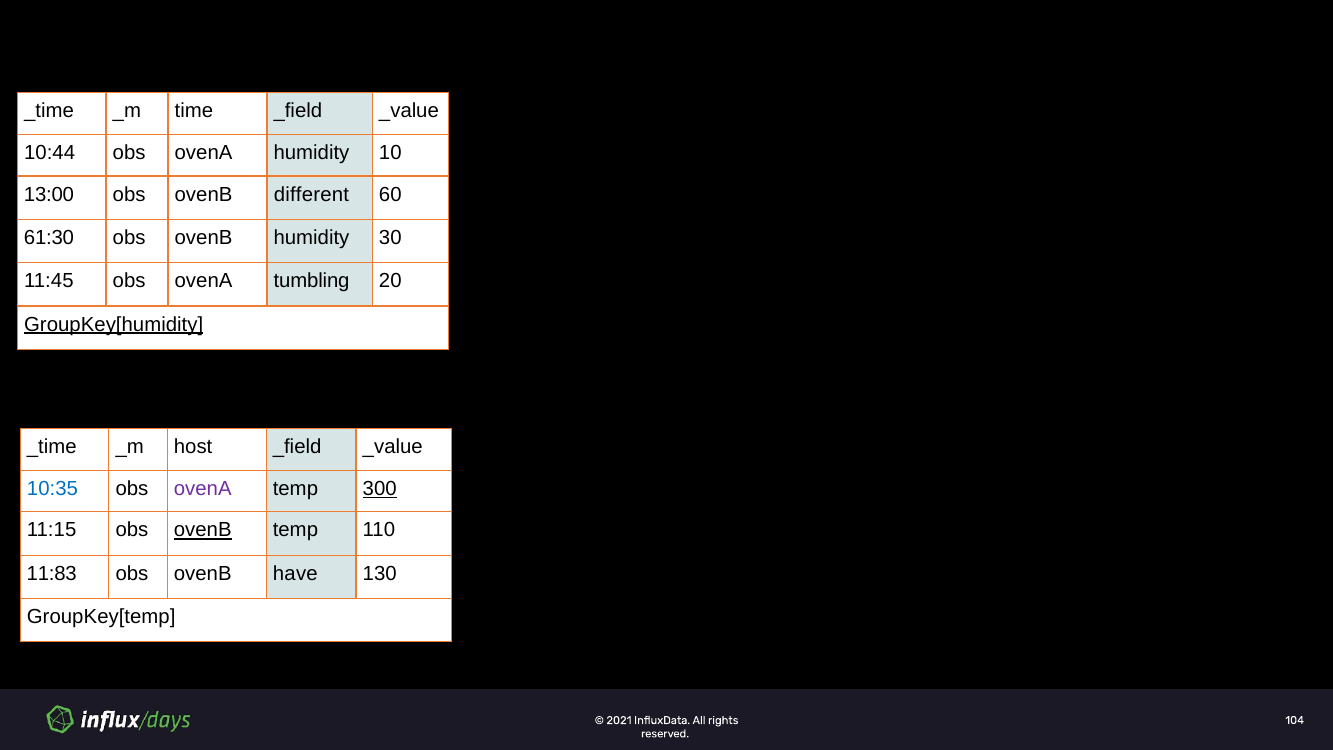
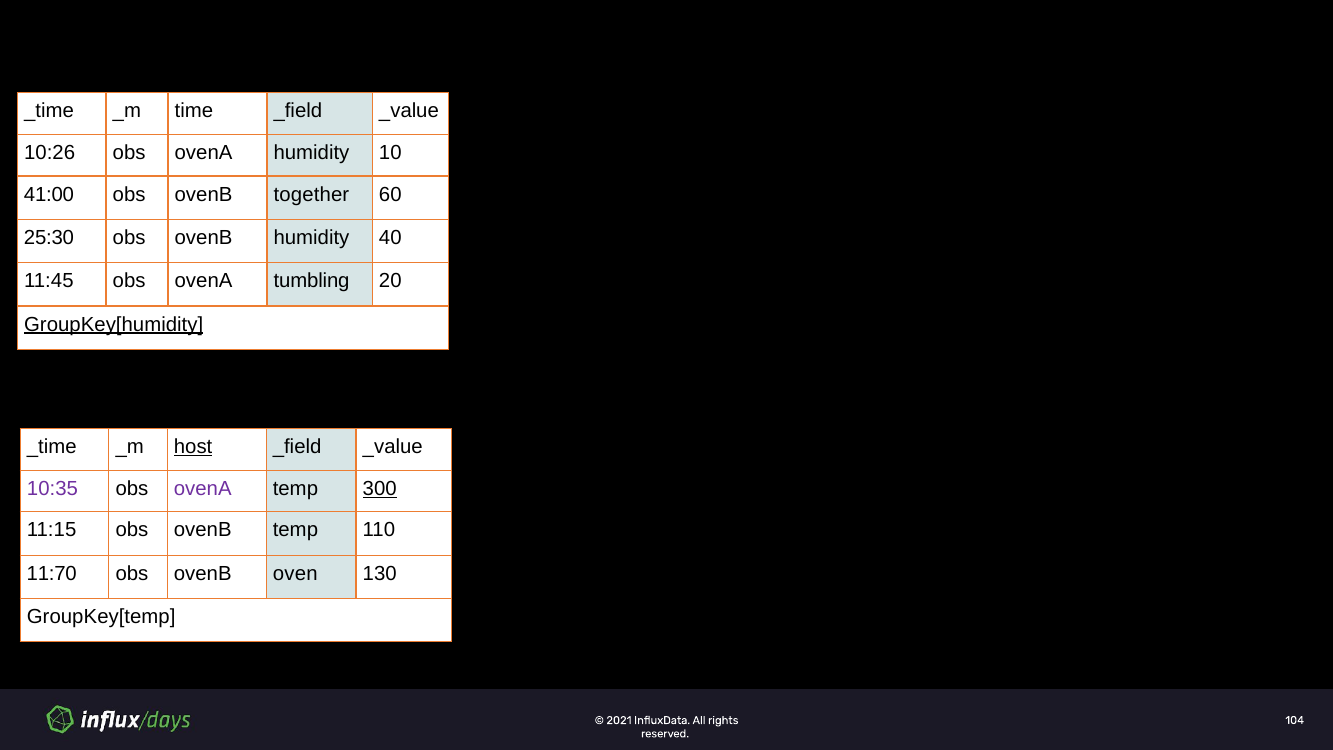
10:44: 10:44 -> 10:26
13:00: 13:00 -> 41:00
different: different -> together
61:30: 61:30 -> 25:30
30: 30 -> 40
host underline: none -> present
10:35 colour: blue -> purple
ovenB at (203, 530) underline: present -> none
11:83: 11:83 -> 11:70
have: have -> oven
